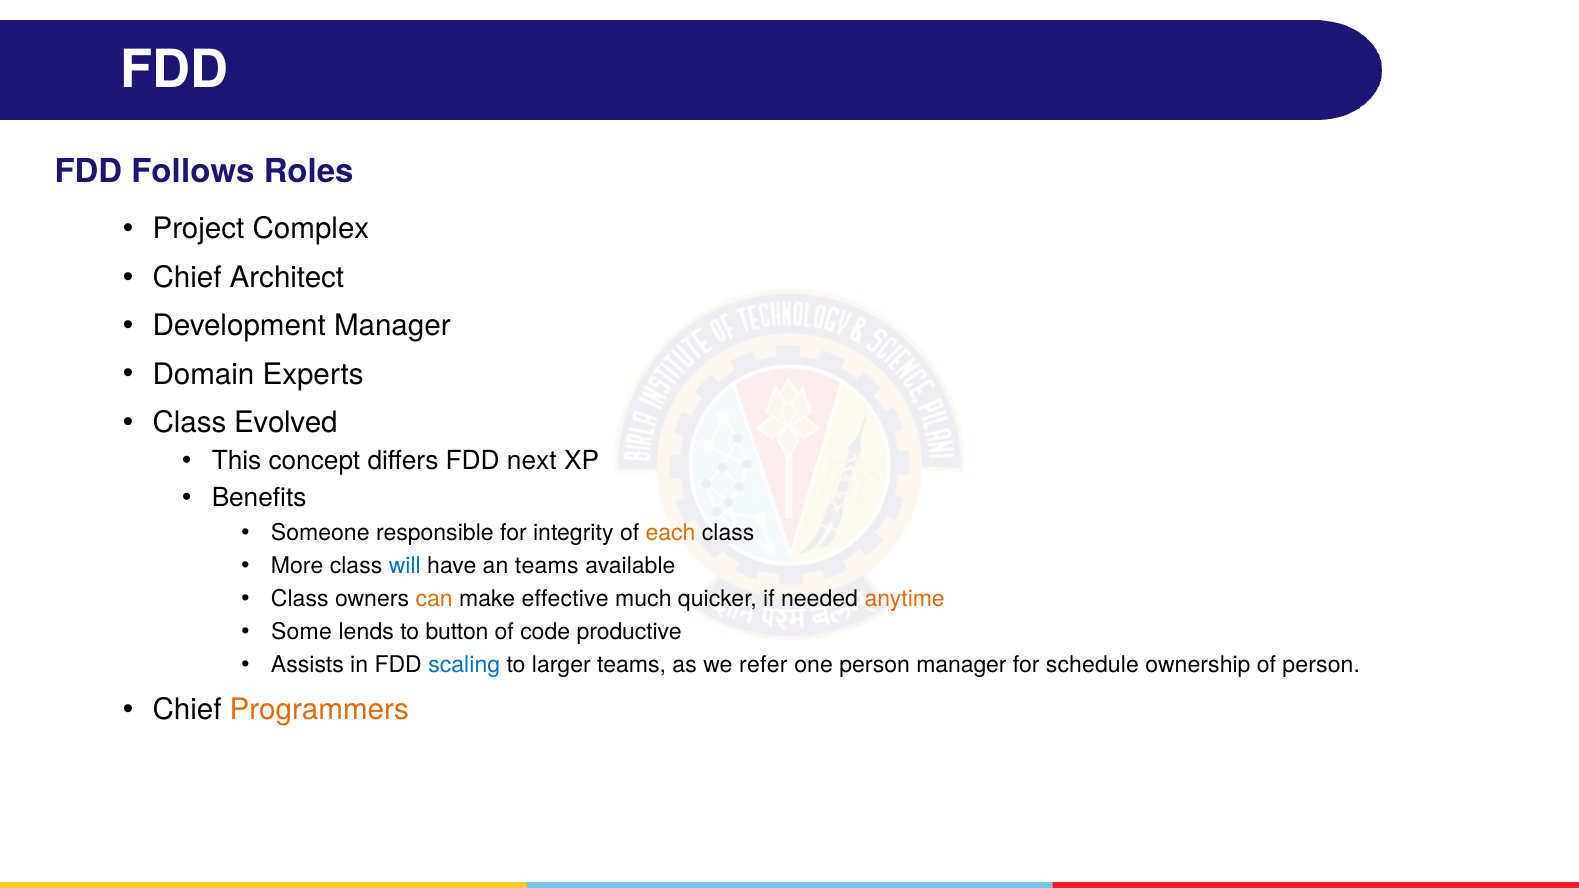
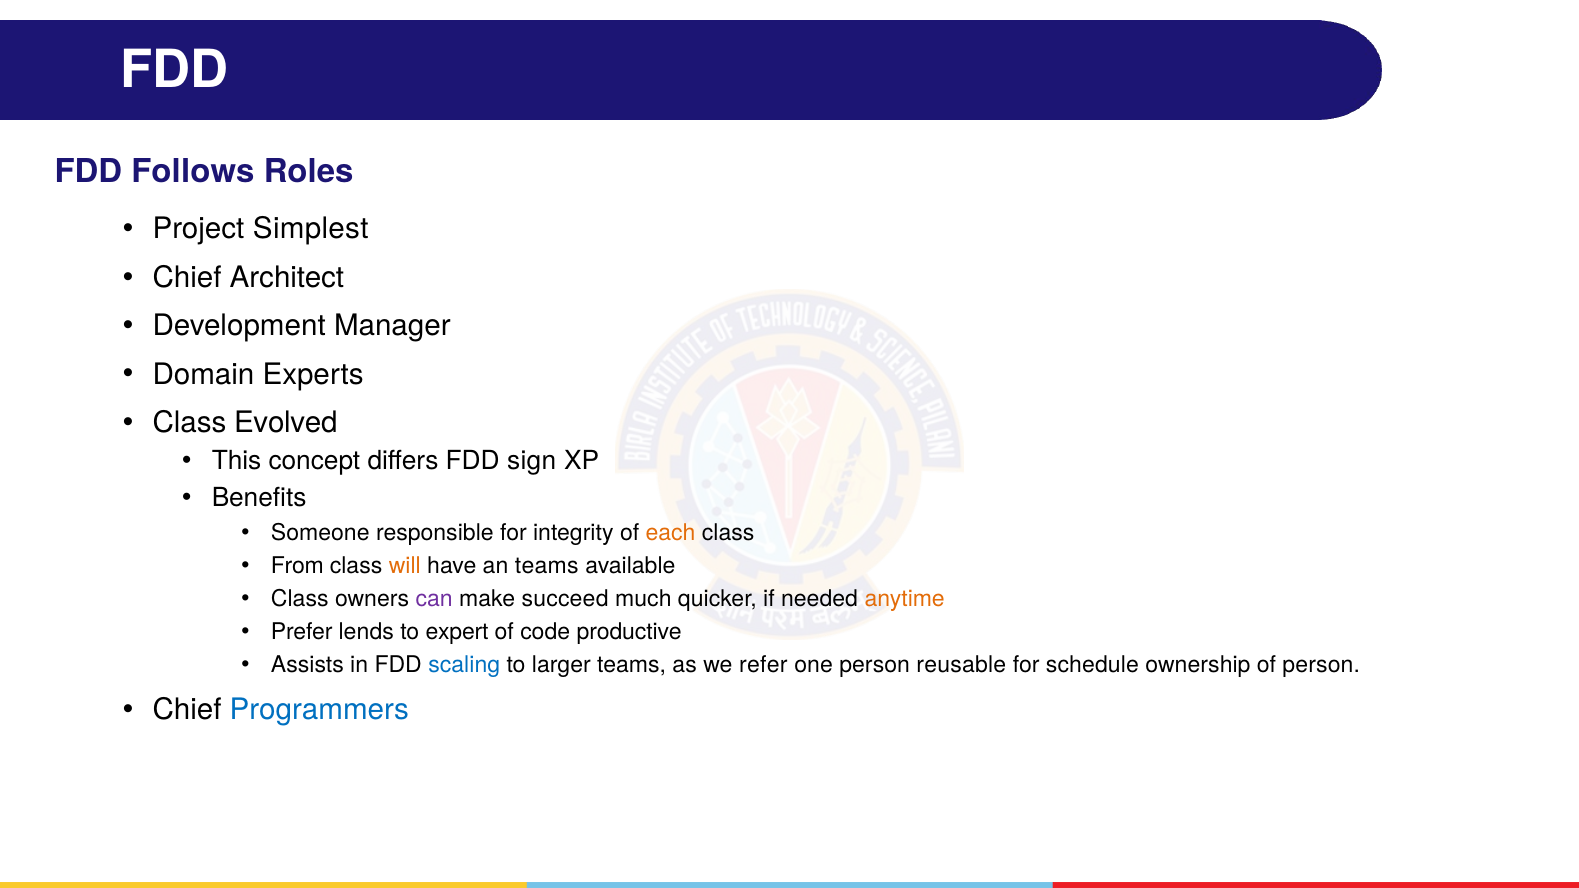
Complex: Complex -> Simplest
next: next -> sign
More: More -> From
will colour: blue -> orange
can colour: orange -> purple
effective: effective -> succeed
Some: Some -> Prefer
button: button -> expert
person manager: manager -> reusable
Programmers colour: orange -> blue
